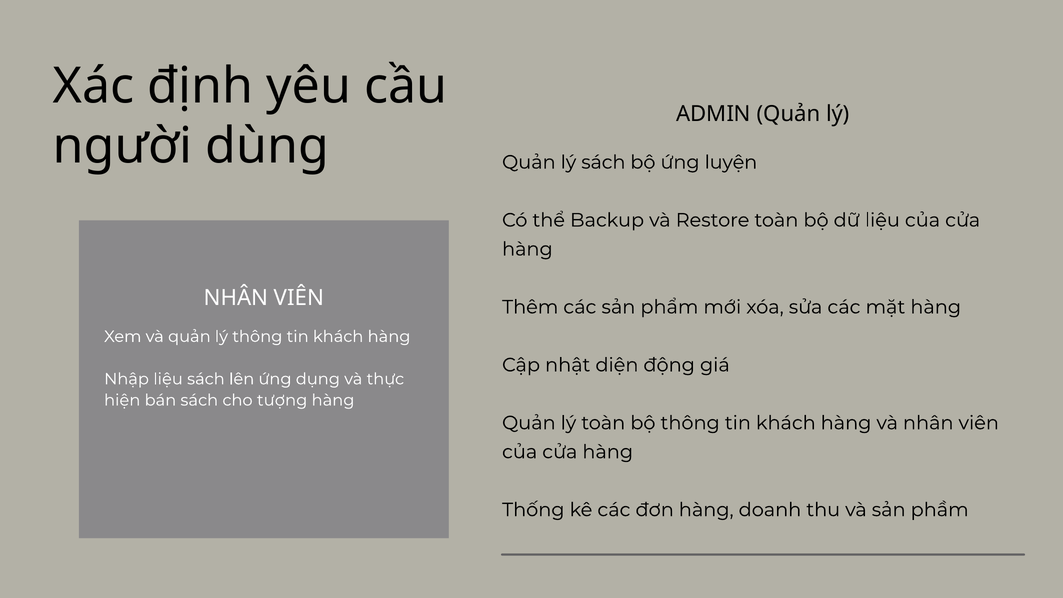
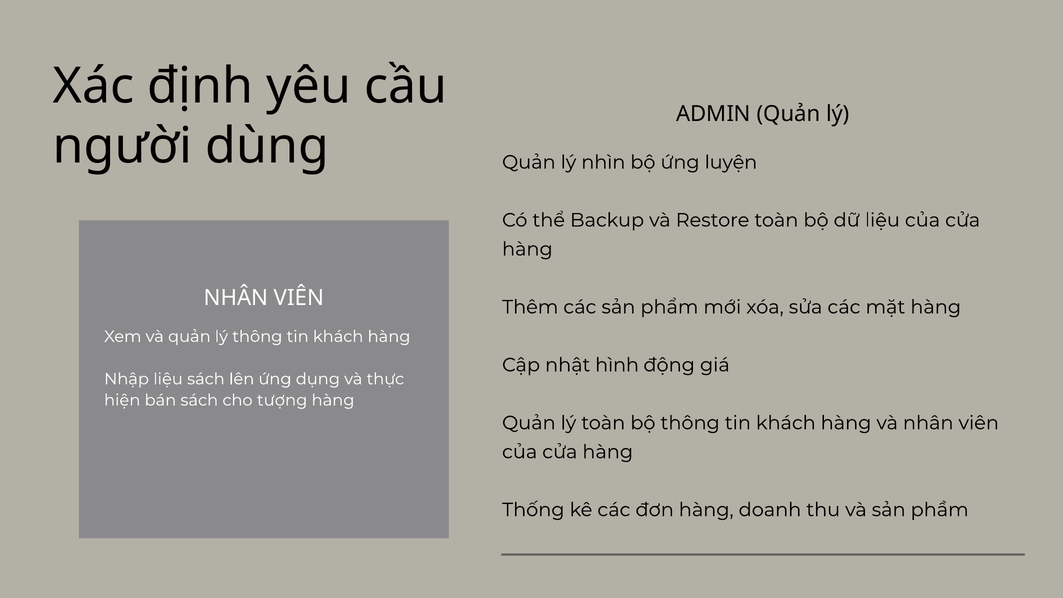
lý sách: sách -> nhìn
diện: diện -> hình
